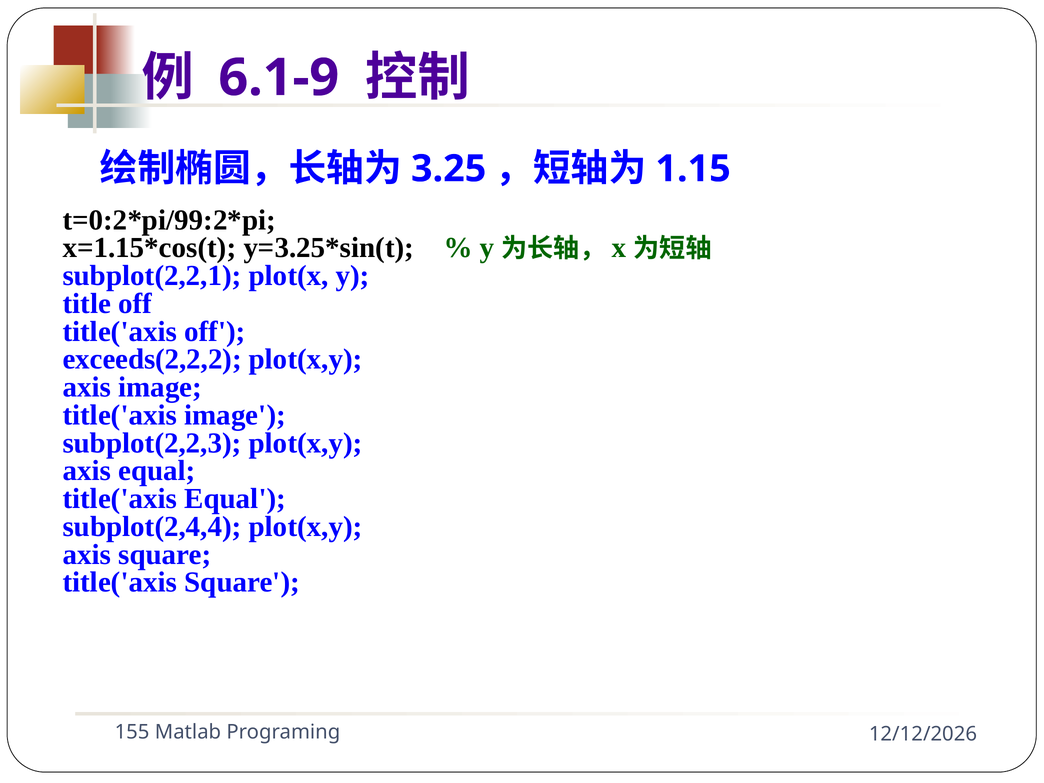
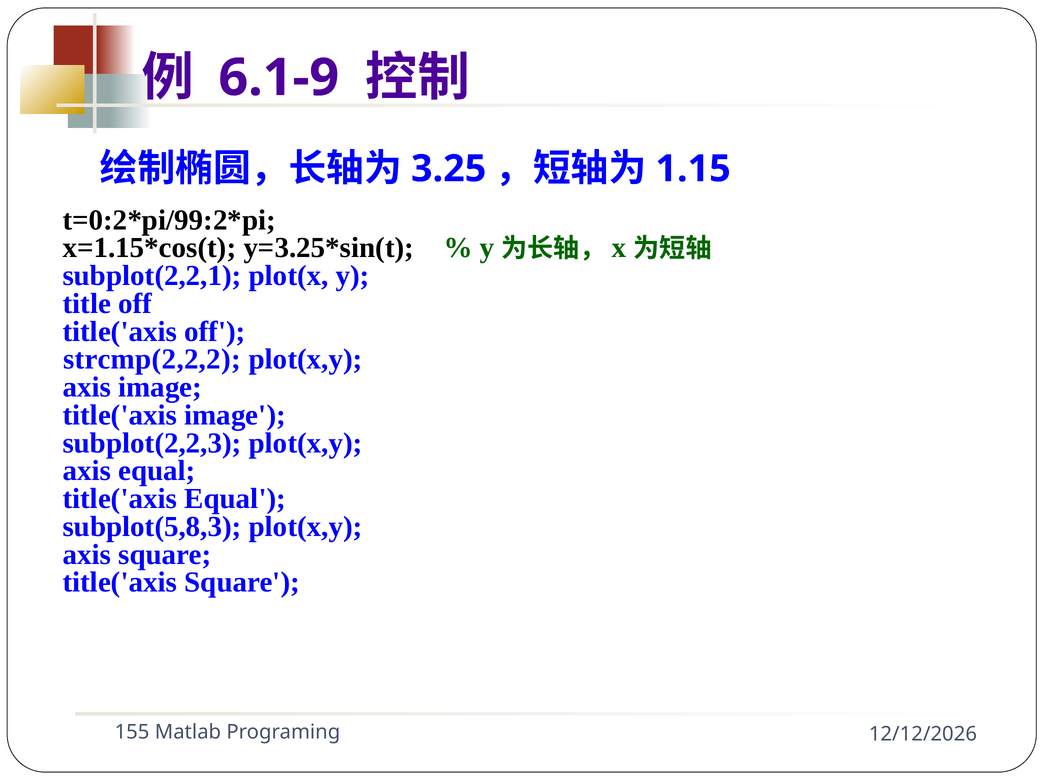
exceeds(2,2,2: exceeds(2,2,2 -> strcmp(2,2,2
subplot(2,4,4: subplot(2,4,4 -> subplot(5,8,3
